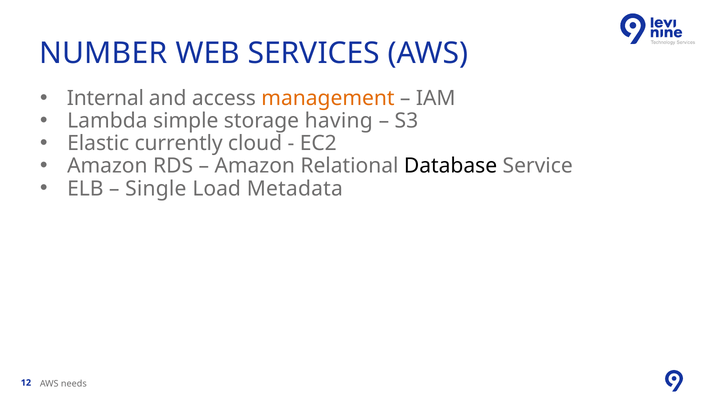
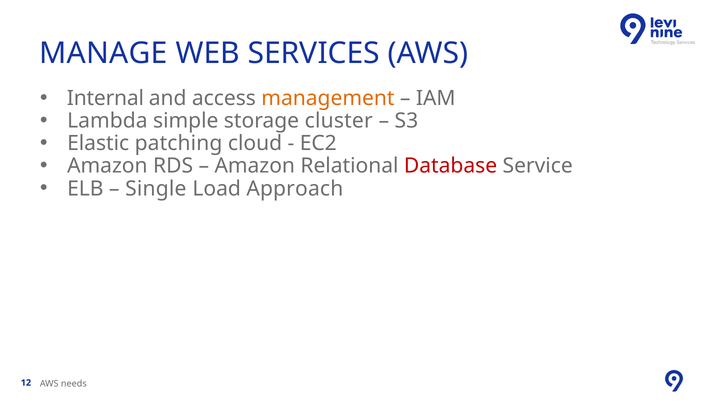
NUMBER: NUMBER -> MANAGE
having: having -> cluster
currently: currently -> patching
Database colour: black -> red
Metadata: Metadata -> Approach
